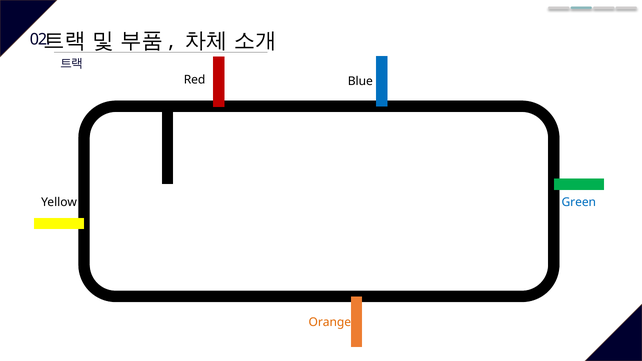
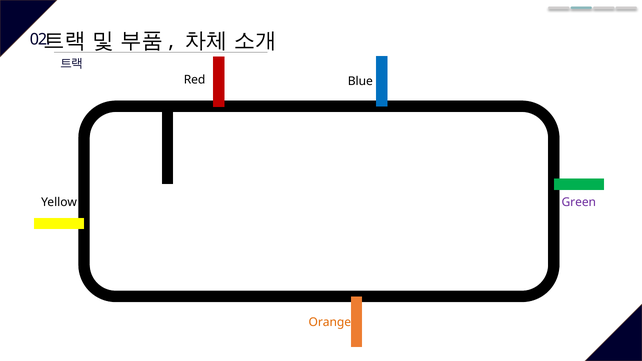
Green colour: blue -> purple
